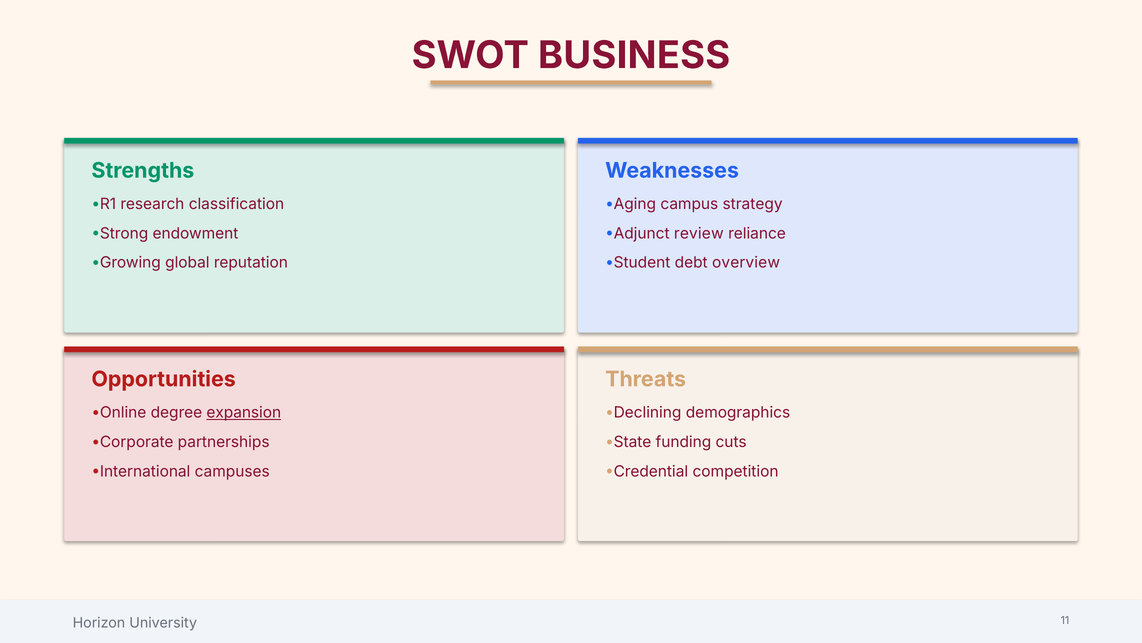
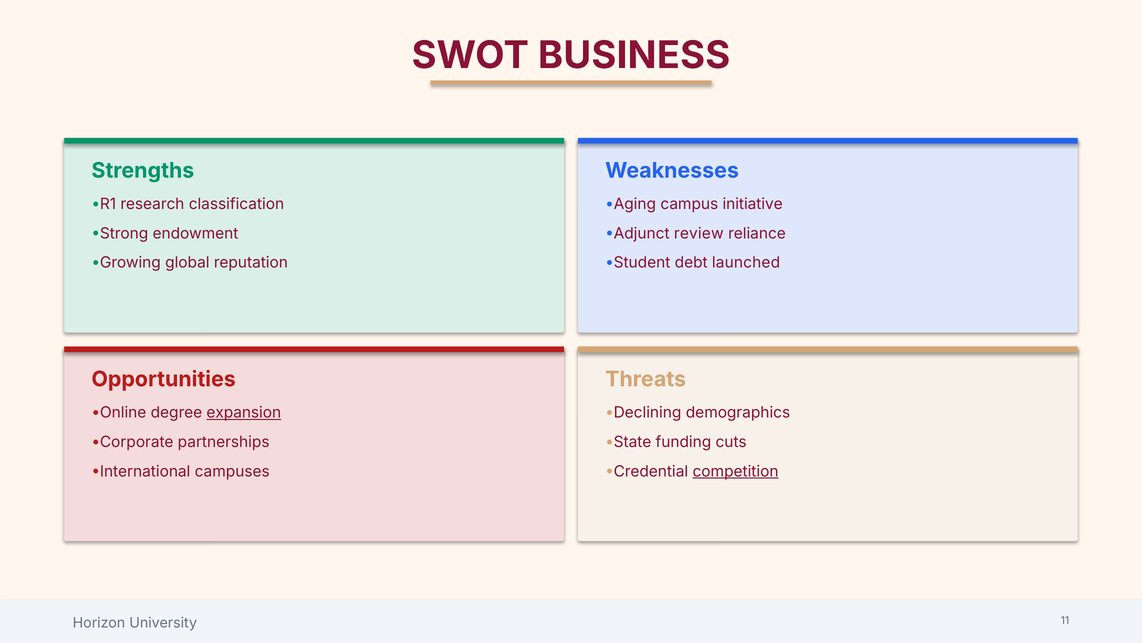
strategy: strategy -> initiative
overview: overview -> launched
competition underline: none -> present
